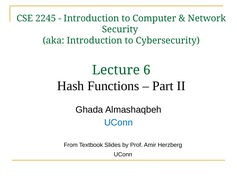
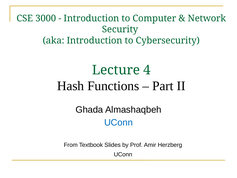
2245: 2245 -> 3000
6: 6 -> 4
